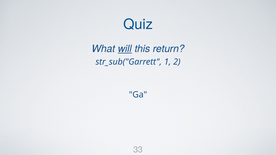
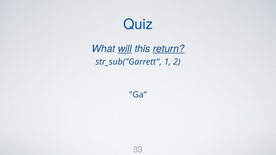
return underline: none -> present
